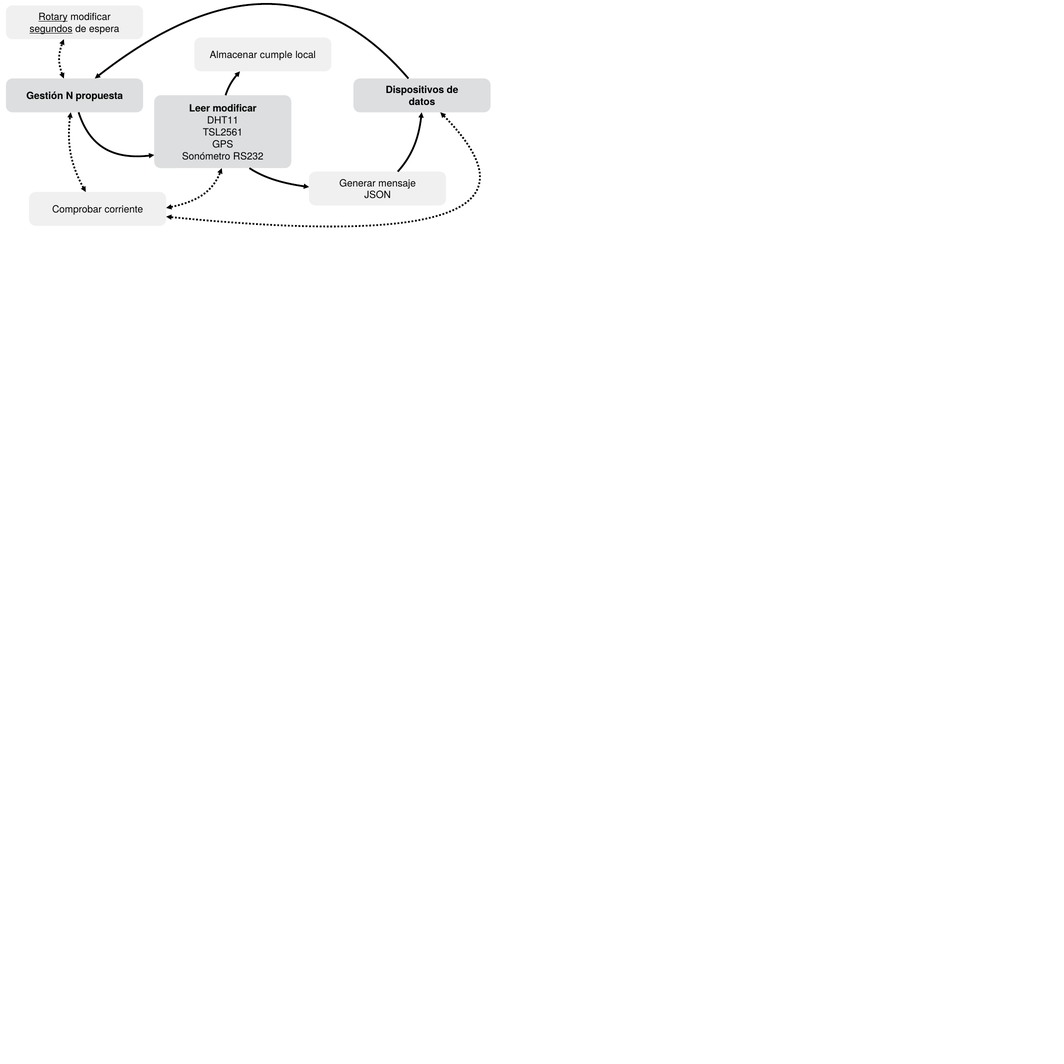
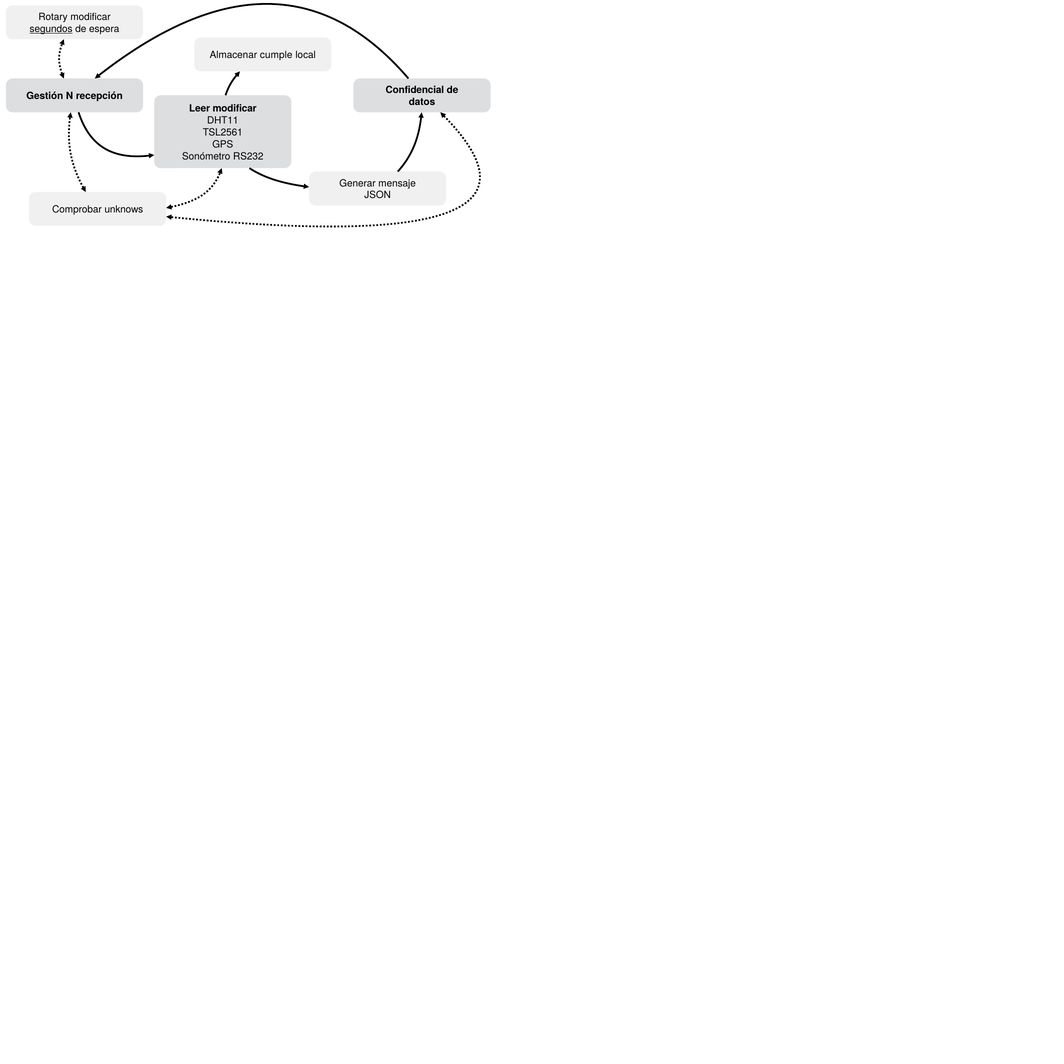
Rotary underline: present -> none
Dispositivos: Dispositivos -> Confidencial
propuesta: propuesta -> recepción
corriente: corriente -> unknows
